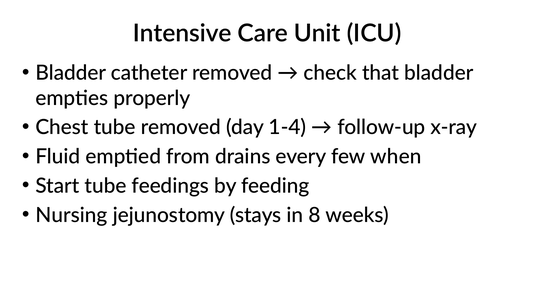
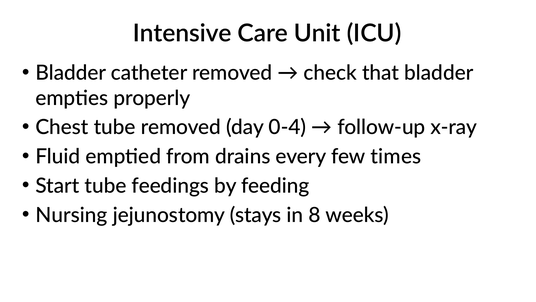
1-4: 1-4 -> 0-4
when: when -> times
